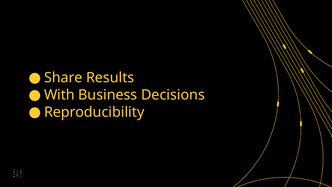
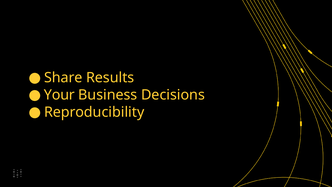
With: With -> Your
